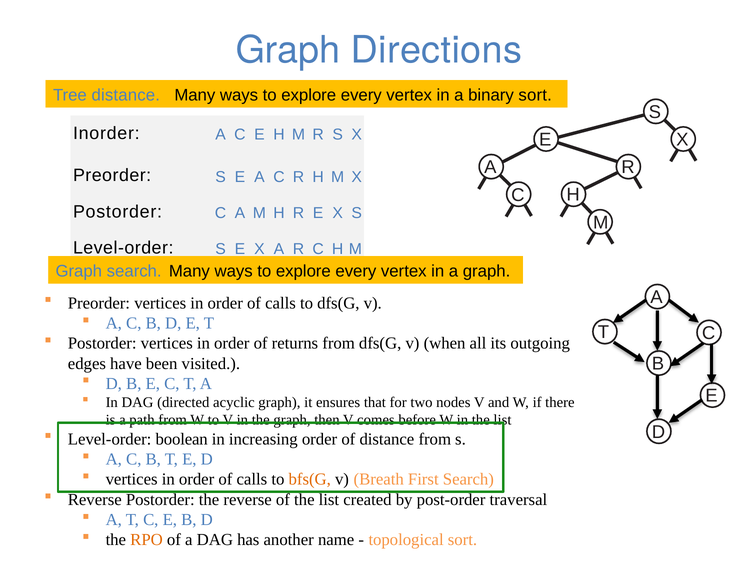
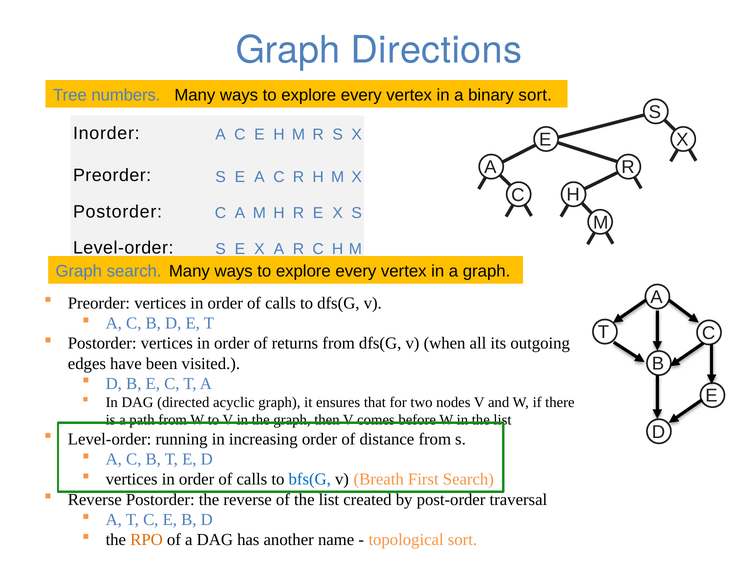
Tree distance: distance -> numbers
boolean: boolean -> running
bfs(G colour: orange -> blue
